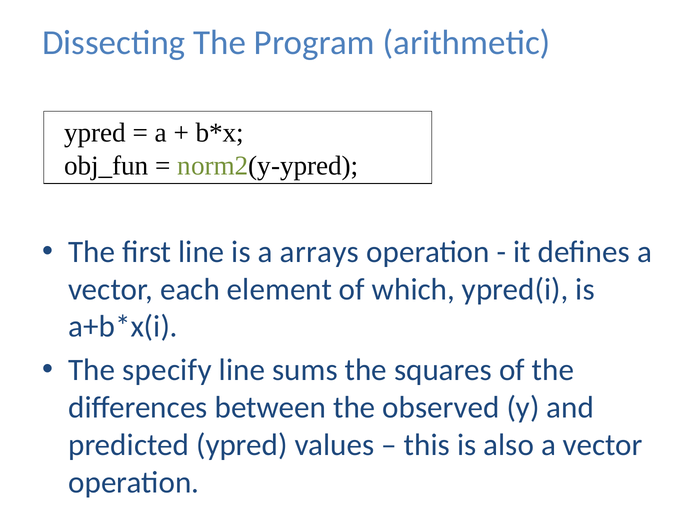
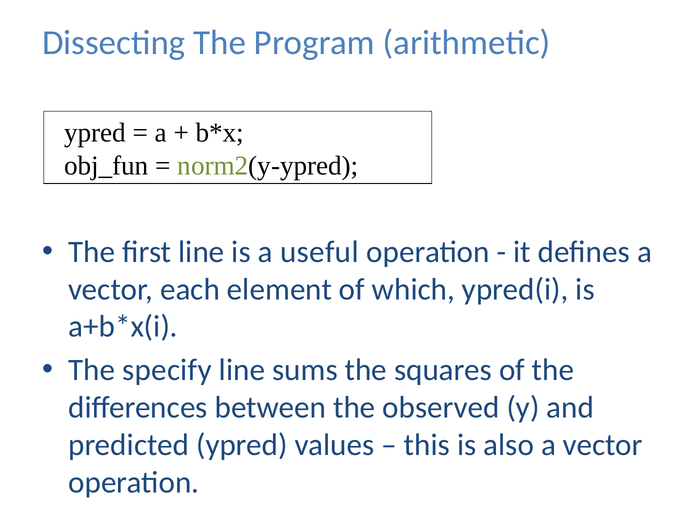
arrays: arrays -> useful
